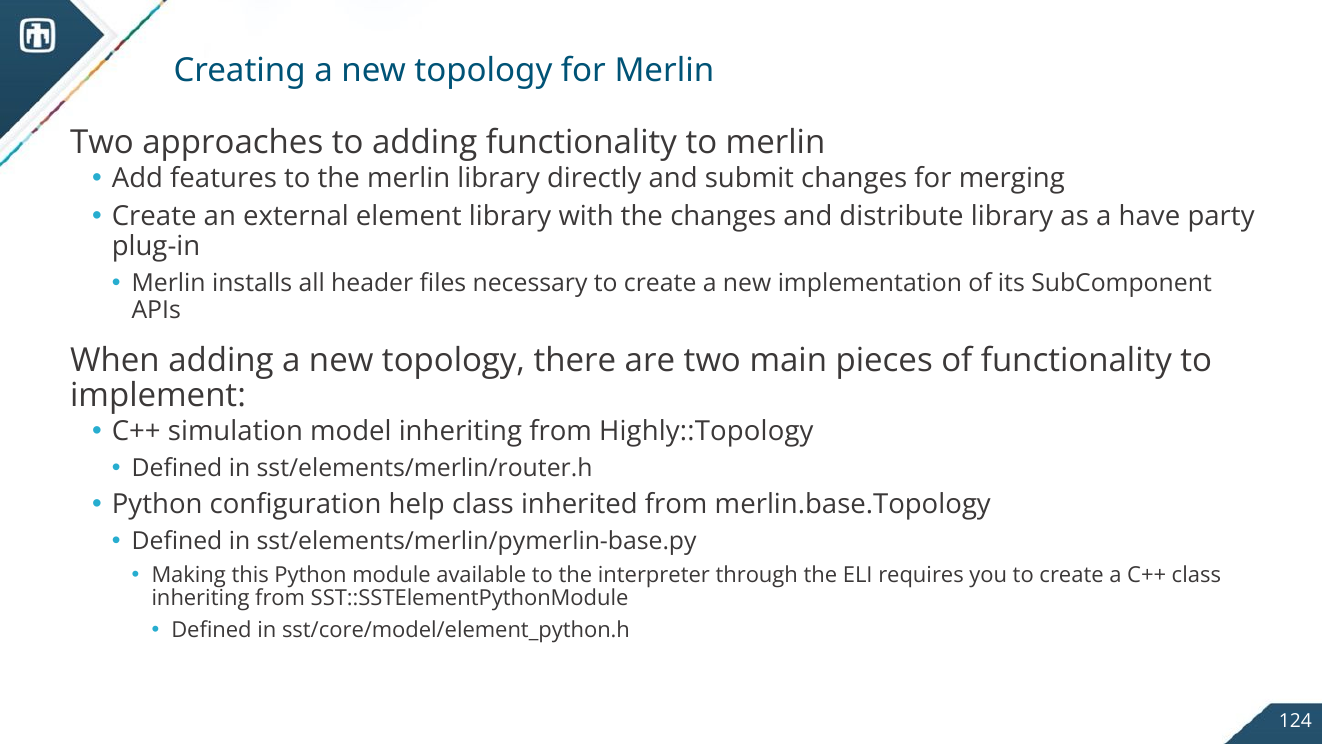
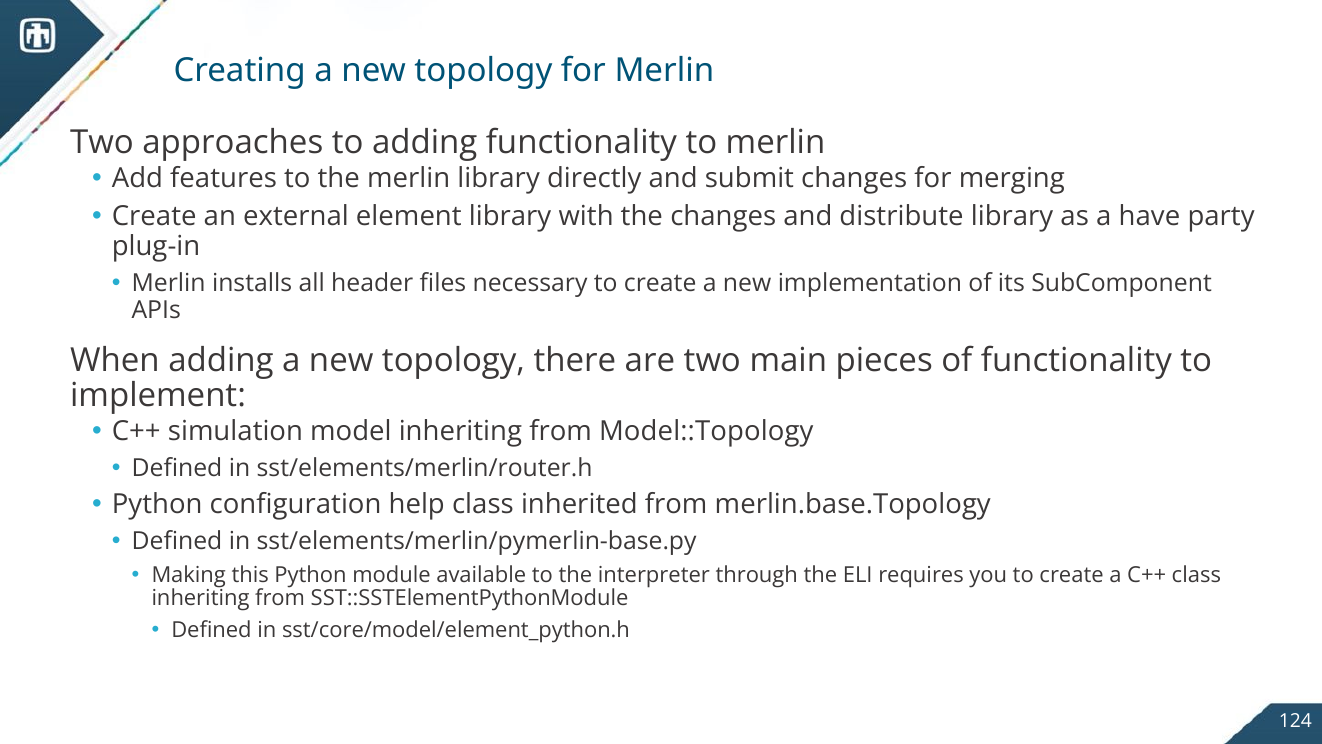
Highly::Topology: Highly::Topology -> Model::Topology
